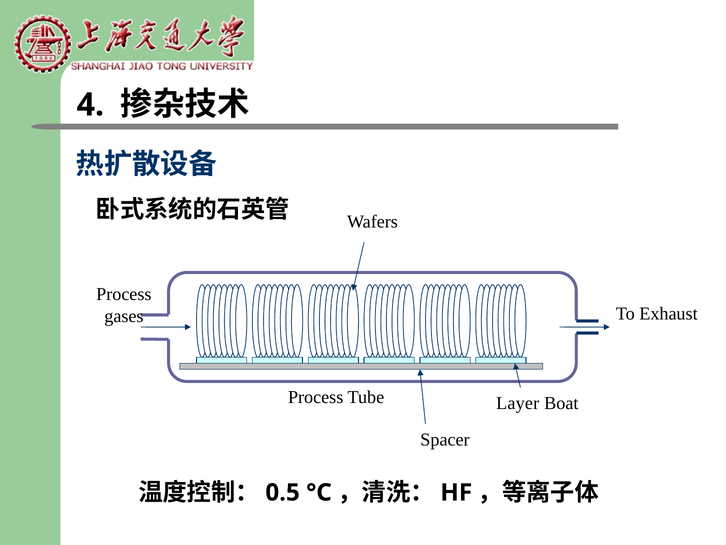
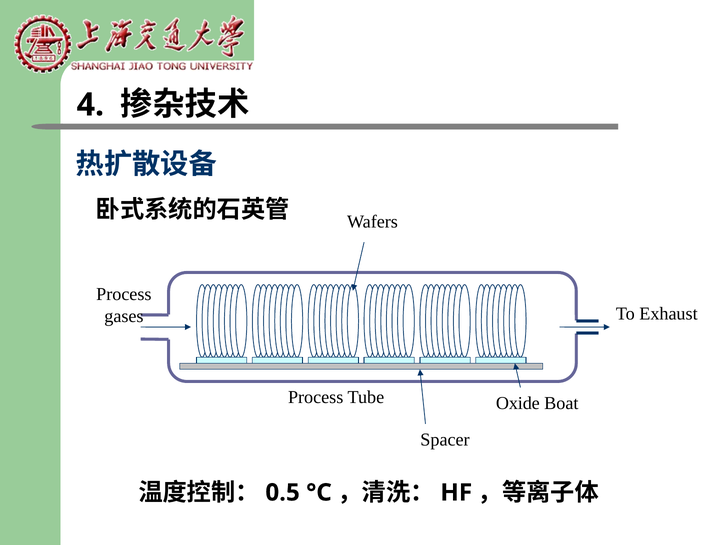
Layer: Layer -> Oxide
